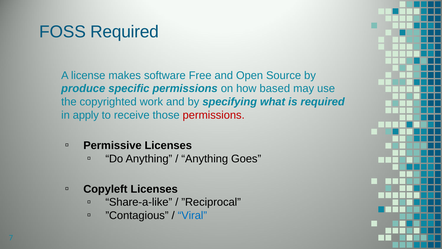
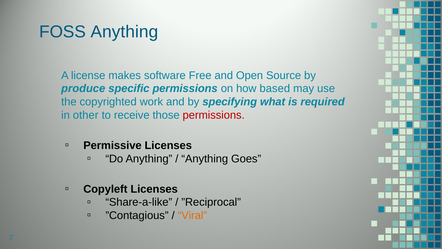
FOSS Required: Required -> Anything
apply: apply -> other
Viral colour: blue -> orange
